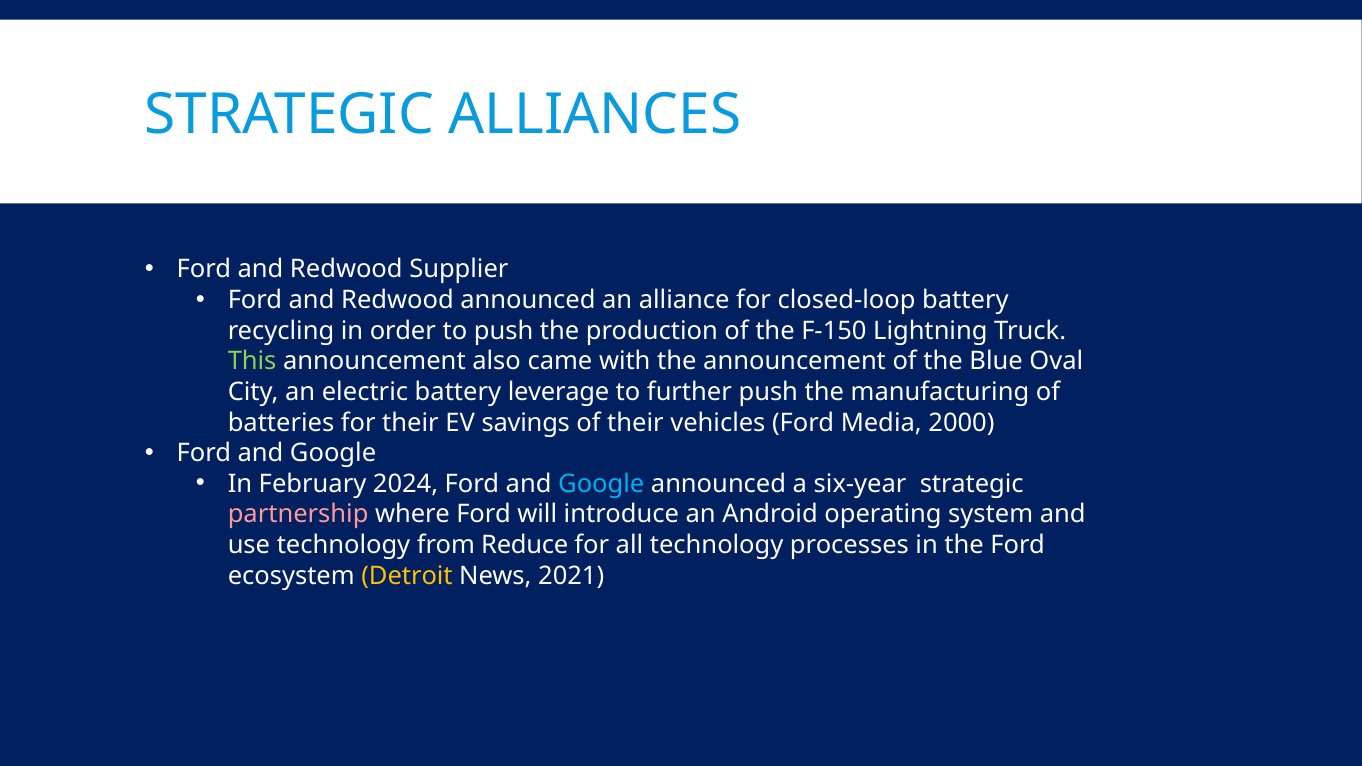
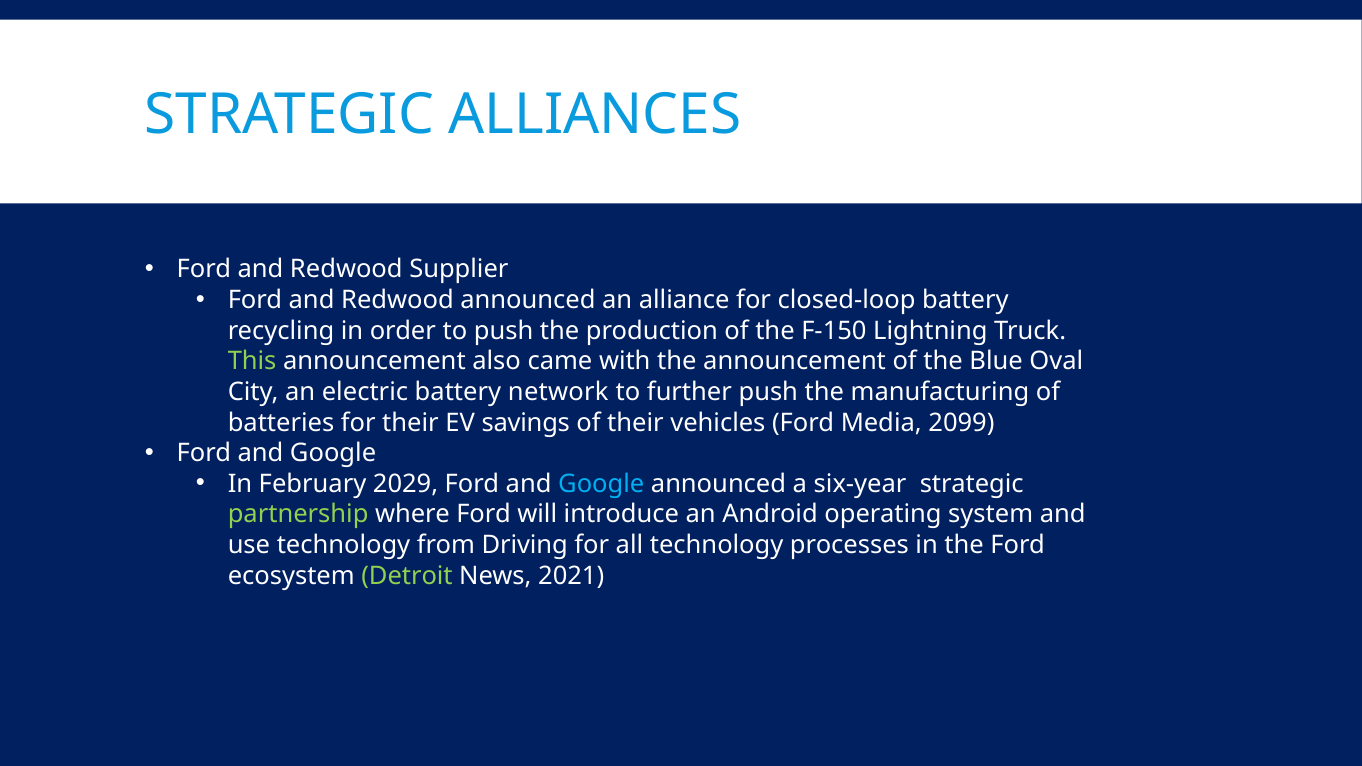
leverage: leverage -> network
2000: 2000 -> 2099
2024: 2024 -> 2029
partnership colour: pink -> light green
Reduce: Reduce -> Driving
Detroit colour: yellow -> light green
